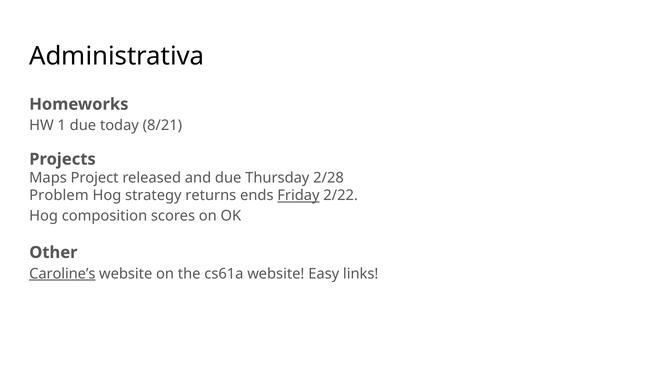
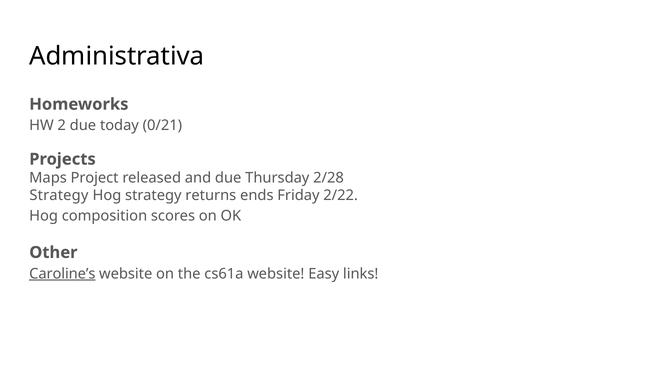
1: 1 -> 2
8/21: 8/21 -> 0/21
Problem at (59, 196): Problem -> Strategy
Friday underline: present -> none
